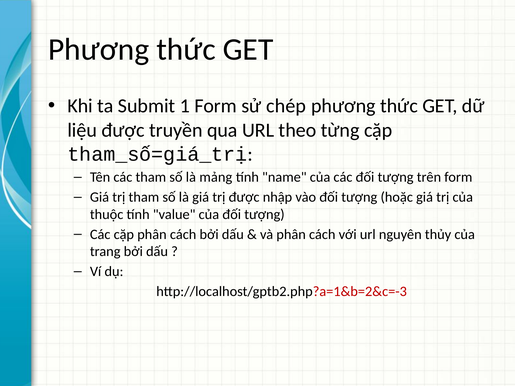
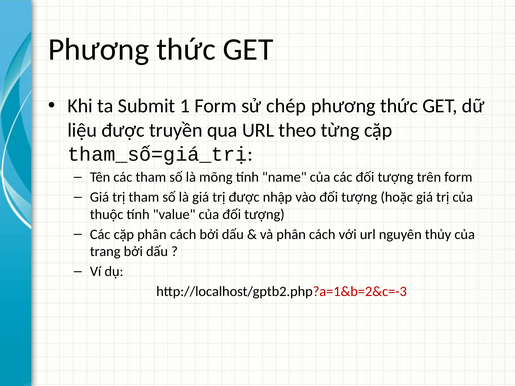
mảng: mảng -> mõng
